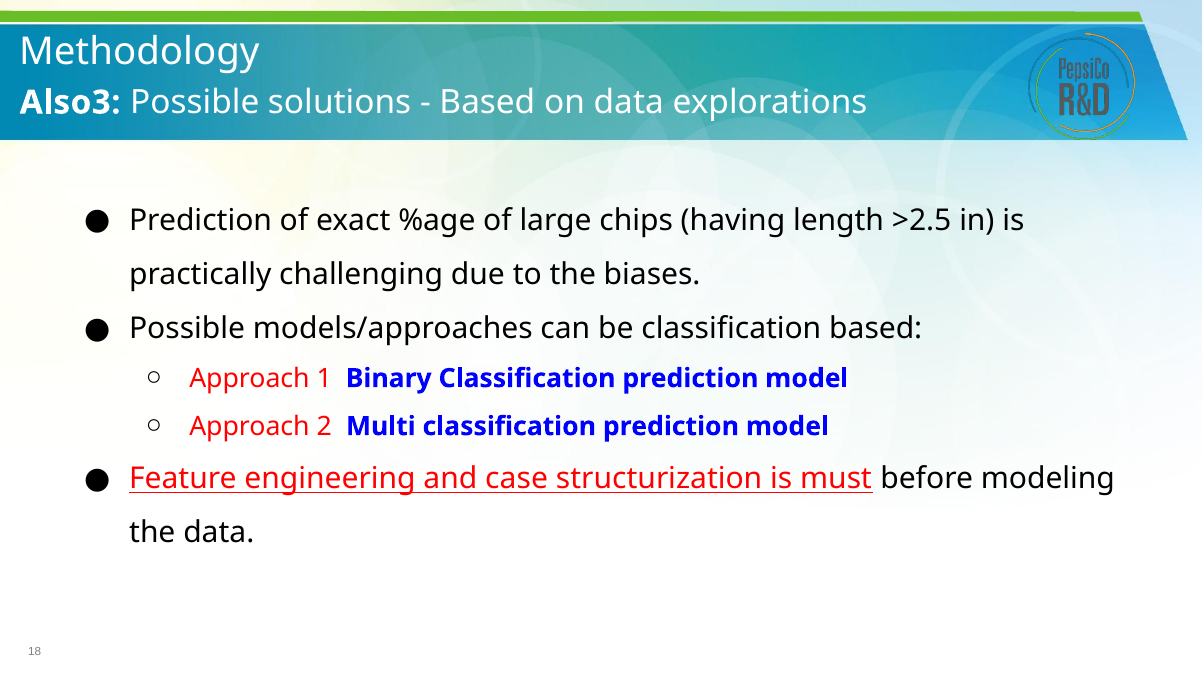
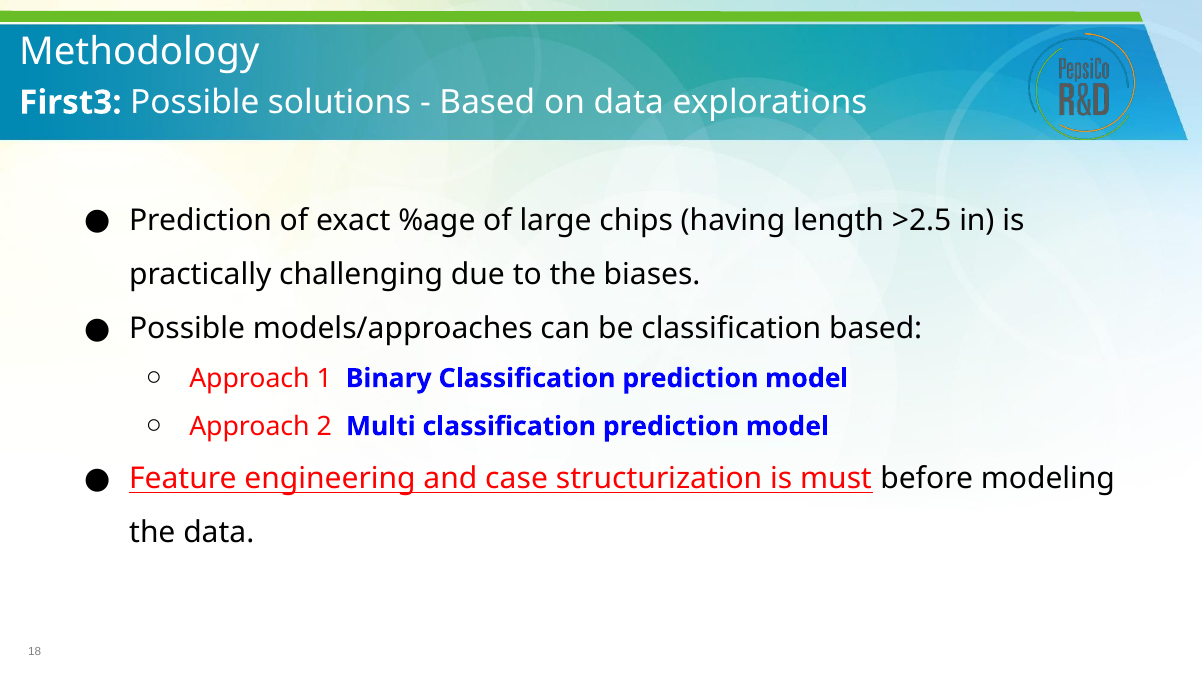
Also3: Also3 -> First3
